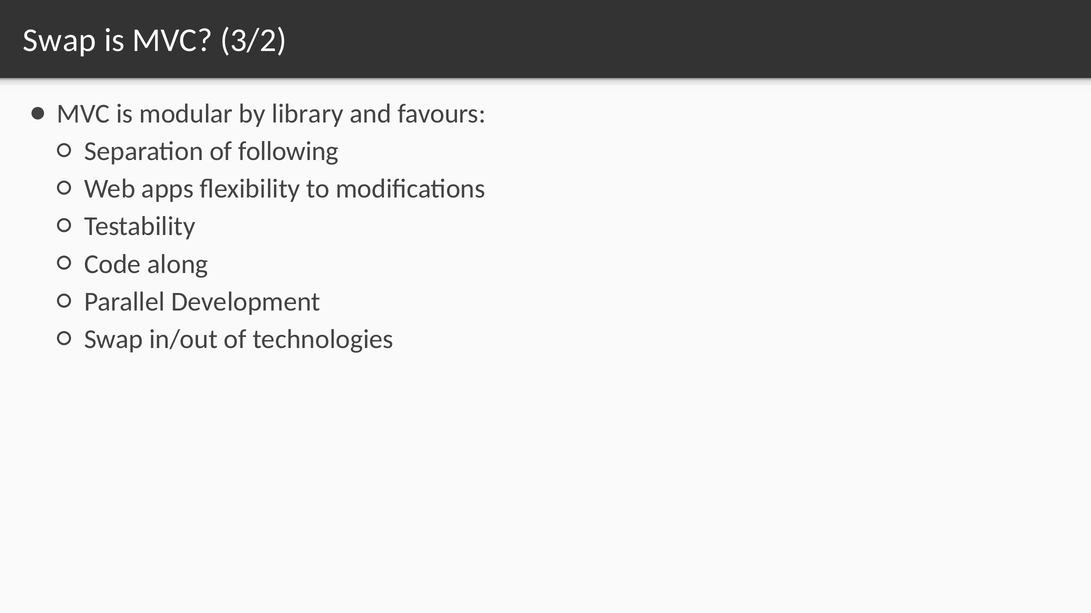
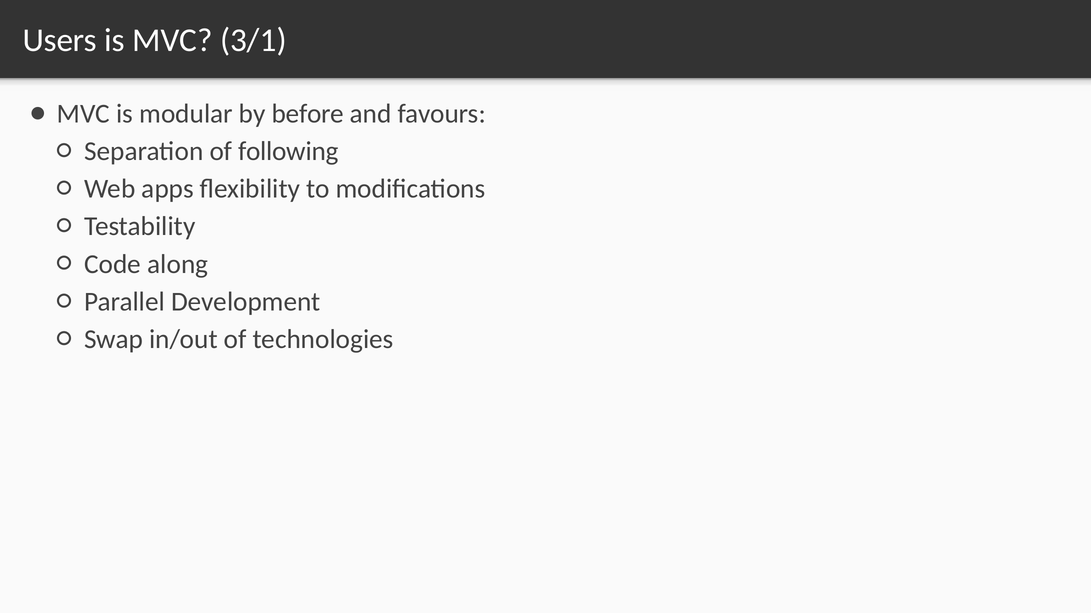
Swap at (60, 40): Swap -> Users
3/2: 3/2 -> 3/1
library: library -> before
